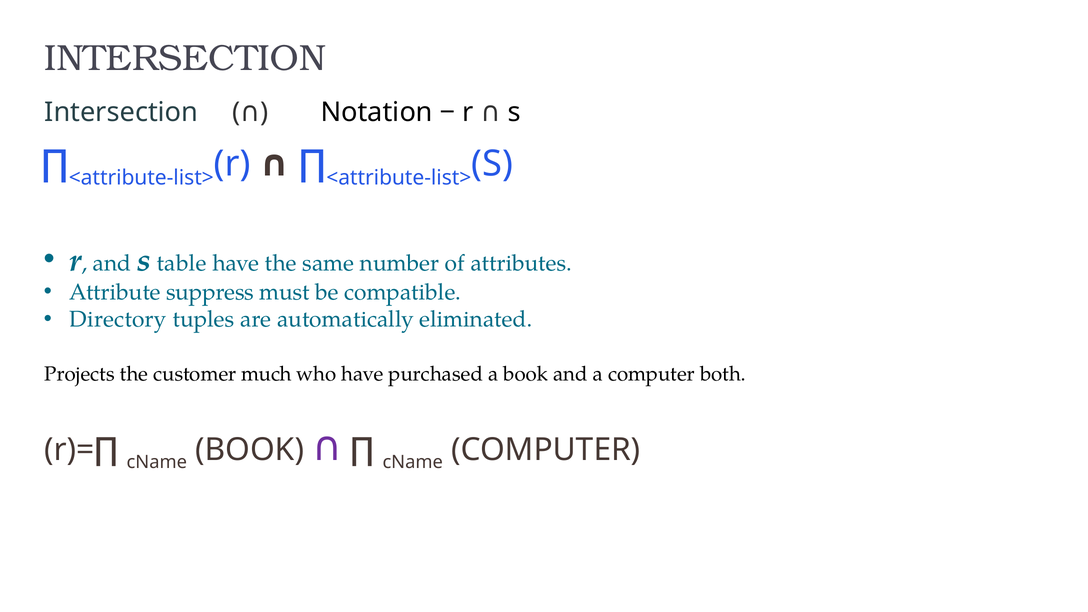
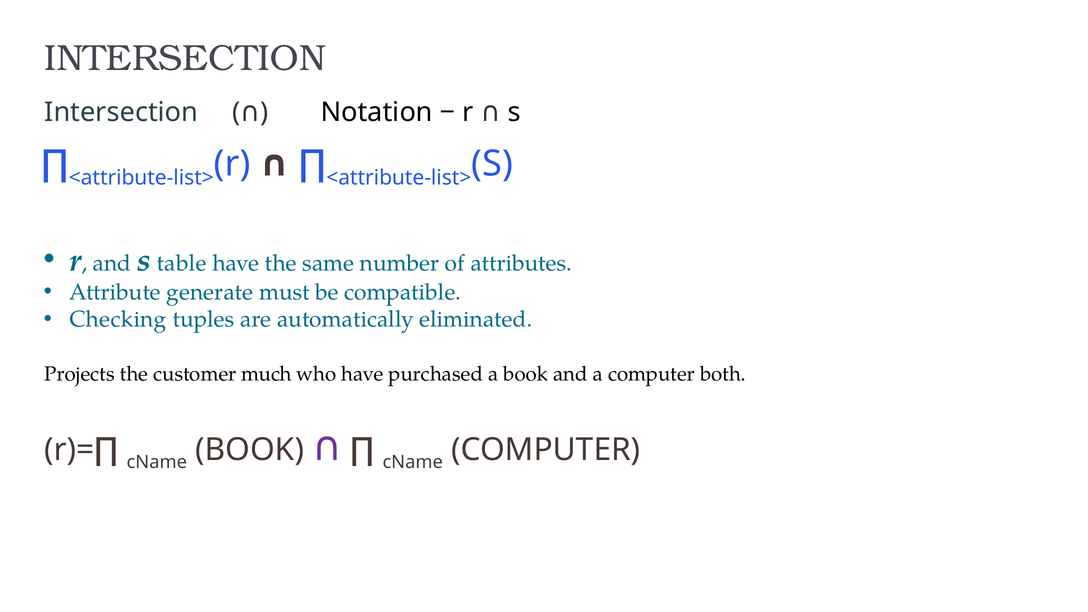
suppress: suppress -> generate
Directory: Directory -> Checking
